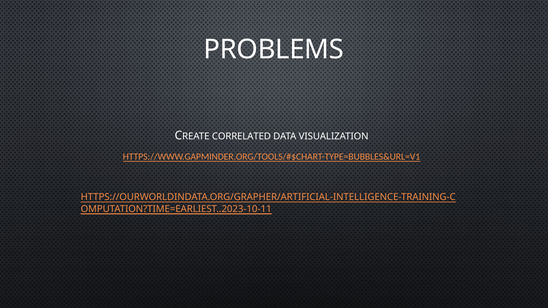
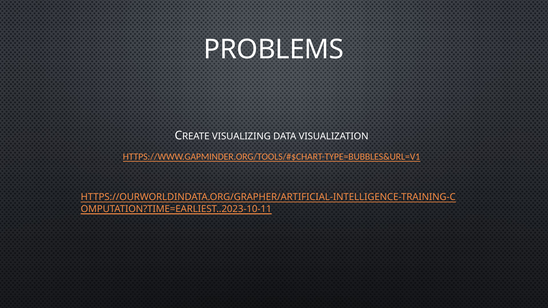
CORRELATED: CORRELATED -> VISUALIZING
